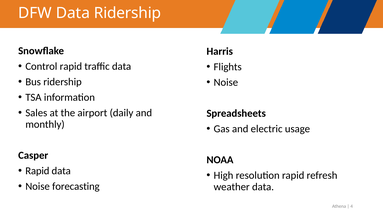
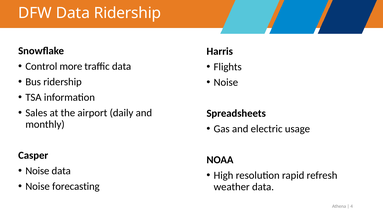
Control rapid: rapid -> more
Rapid at (37, 171): Rapid -> Noise
